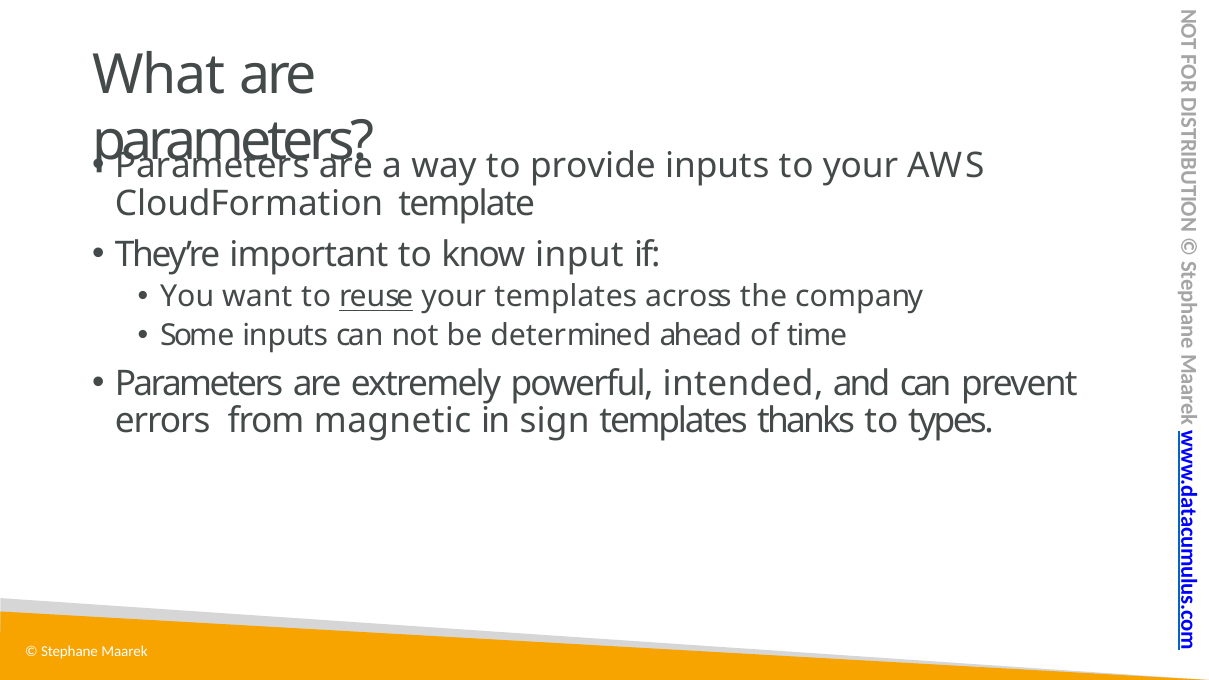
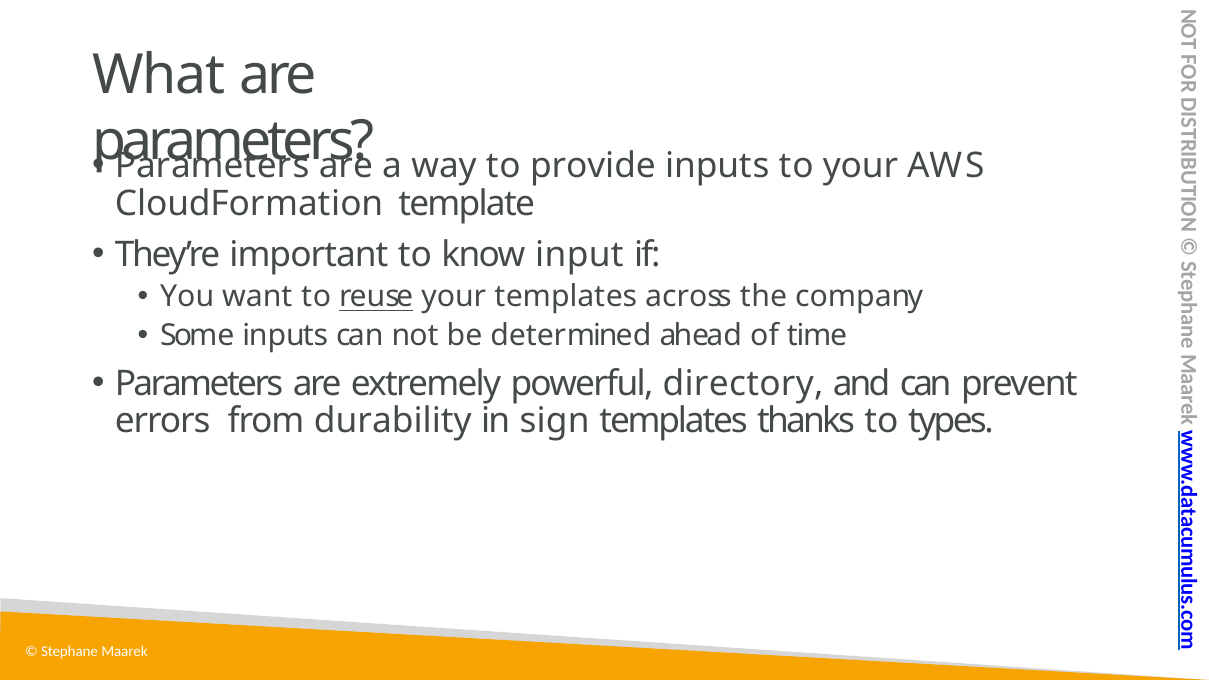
intended: intended -> directory
magnetic: magnetic -> durability
